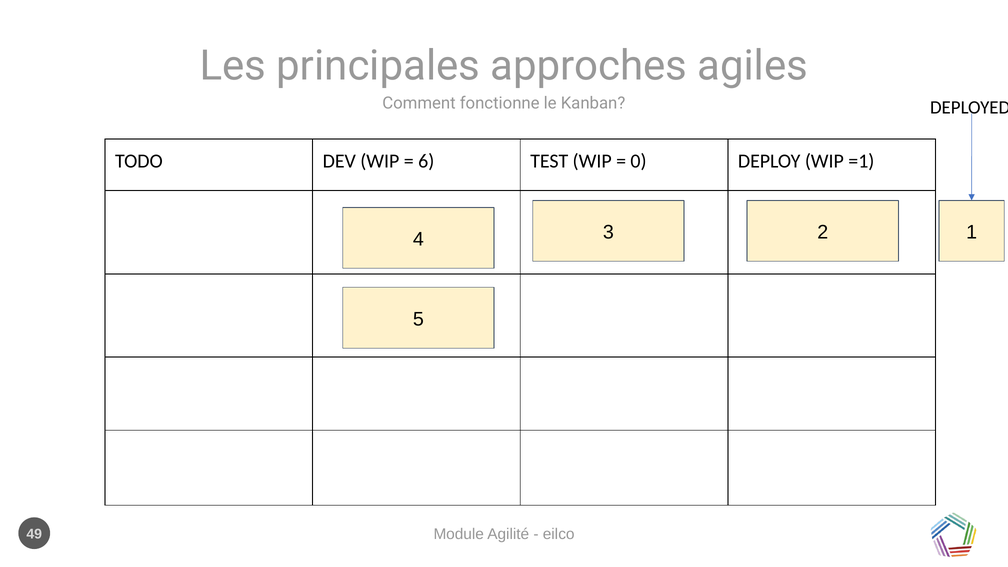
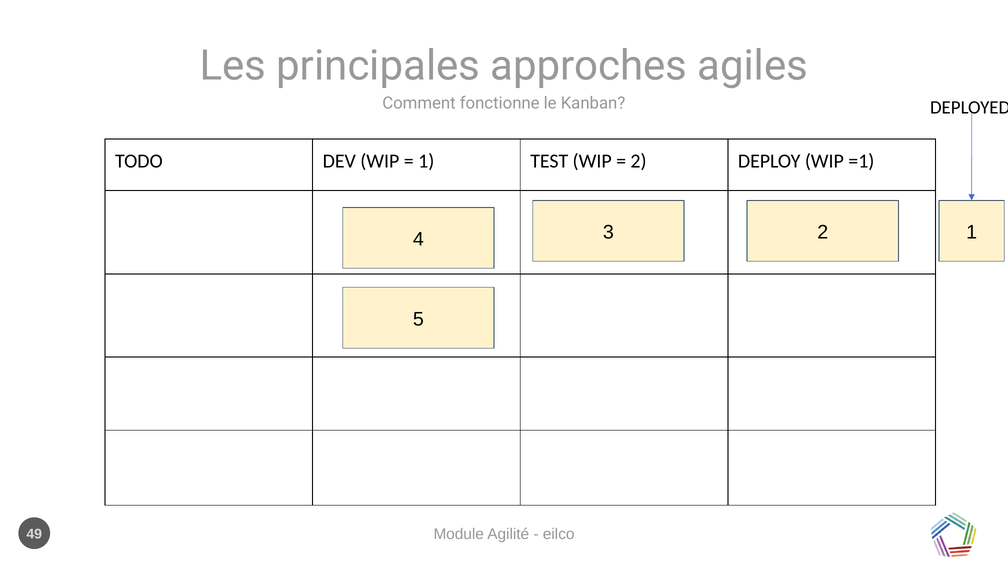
6 at (426, 161): 6 -> 1
0 at (639, 161): 0 -> 2
